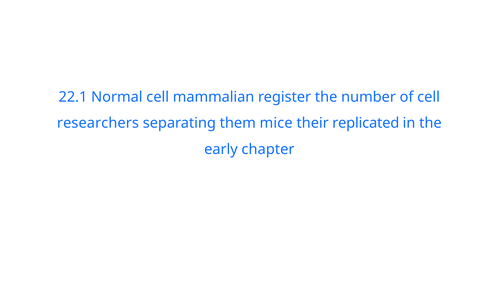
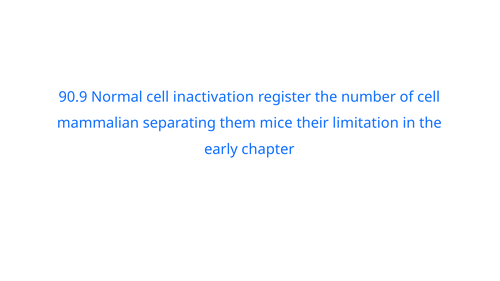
22.1: 22.1 -> 90.9
mammalian: mammalian -> inactivation
researchers: researchers -> mammalian
replicated: replicated -> limitation
